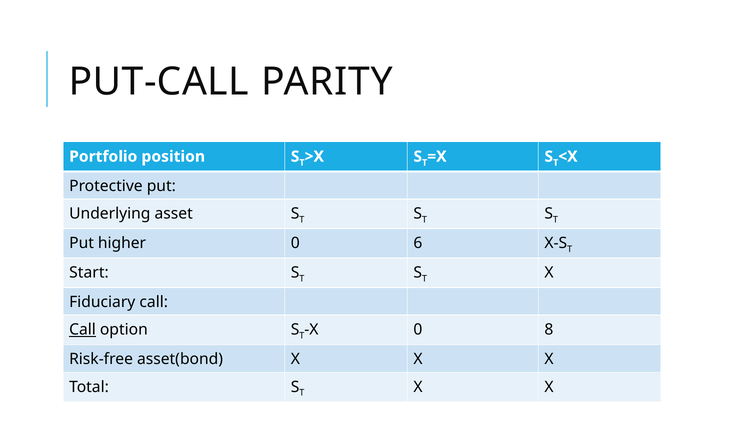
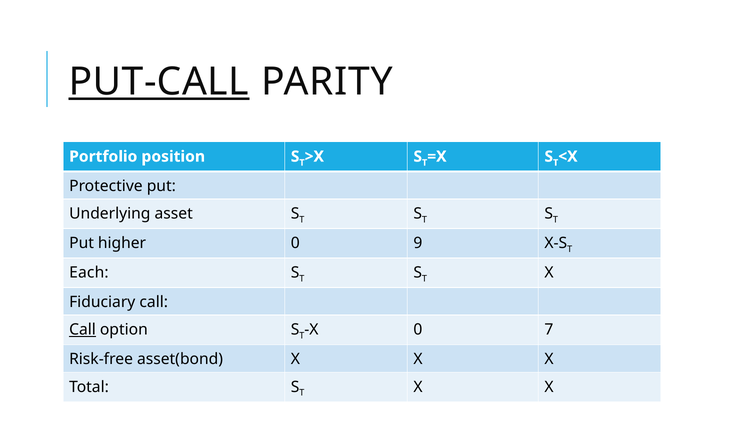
PUT-CALL underline: none -> present
6: 6 -> 9
Start: Start -> Each
8: 8 -> 7
